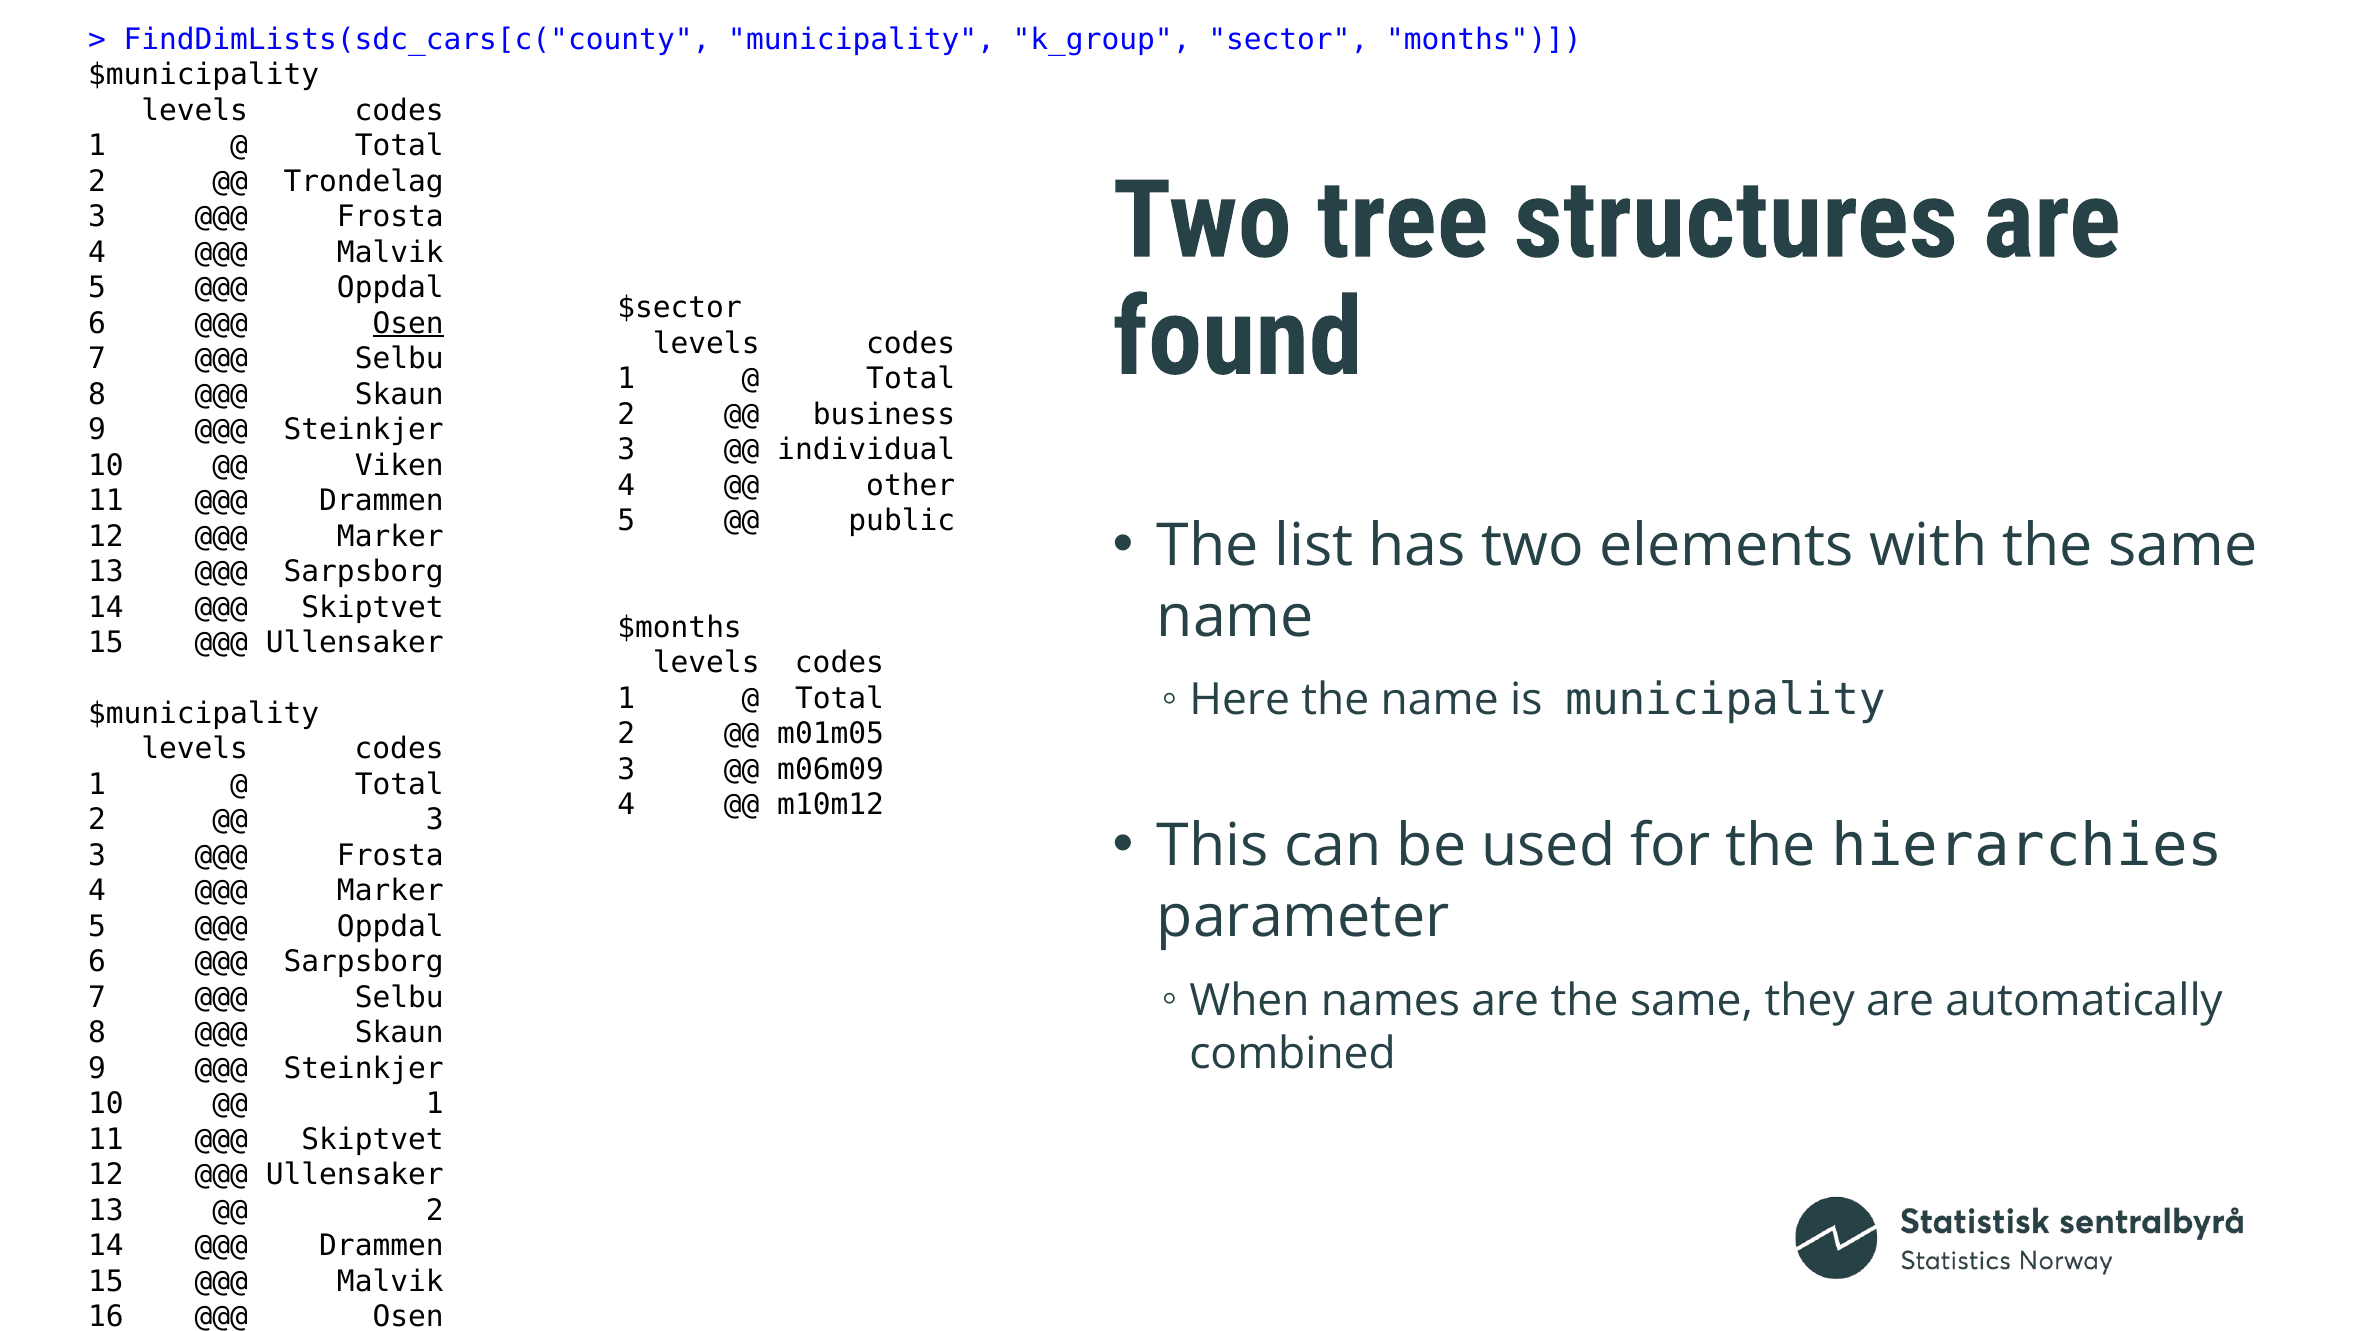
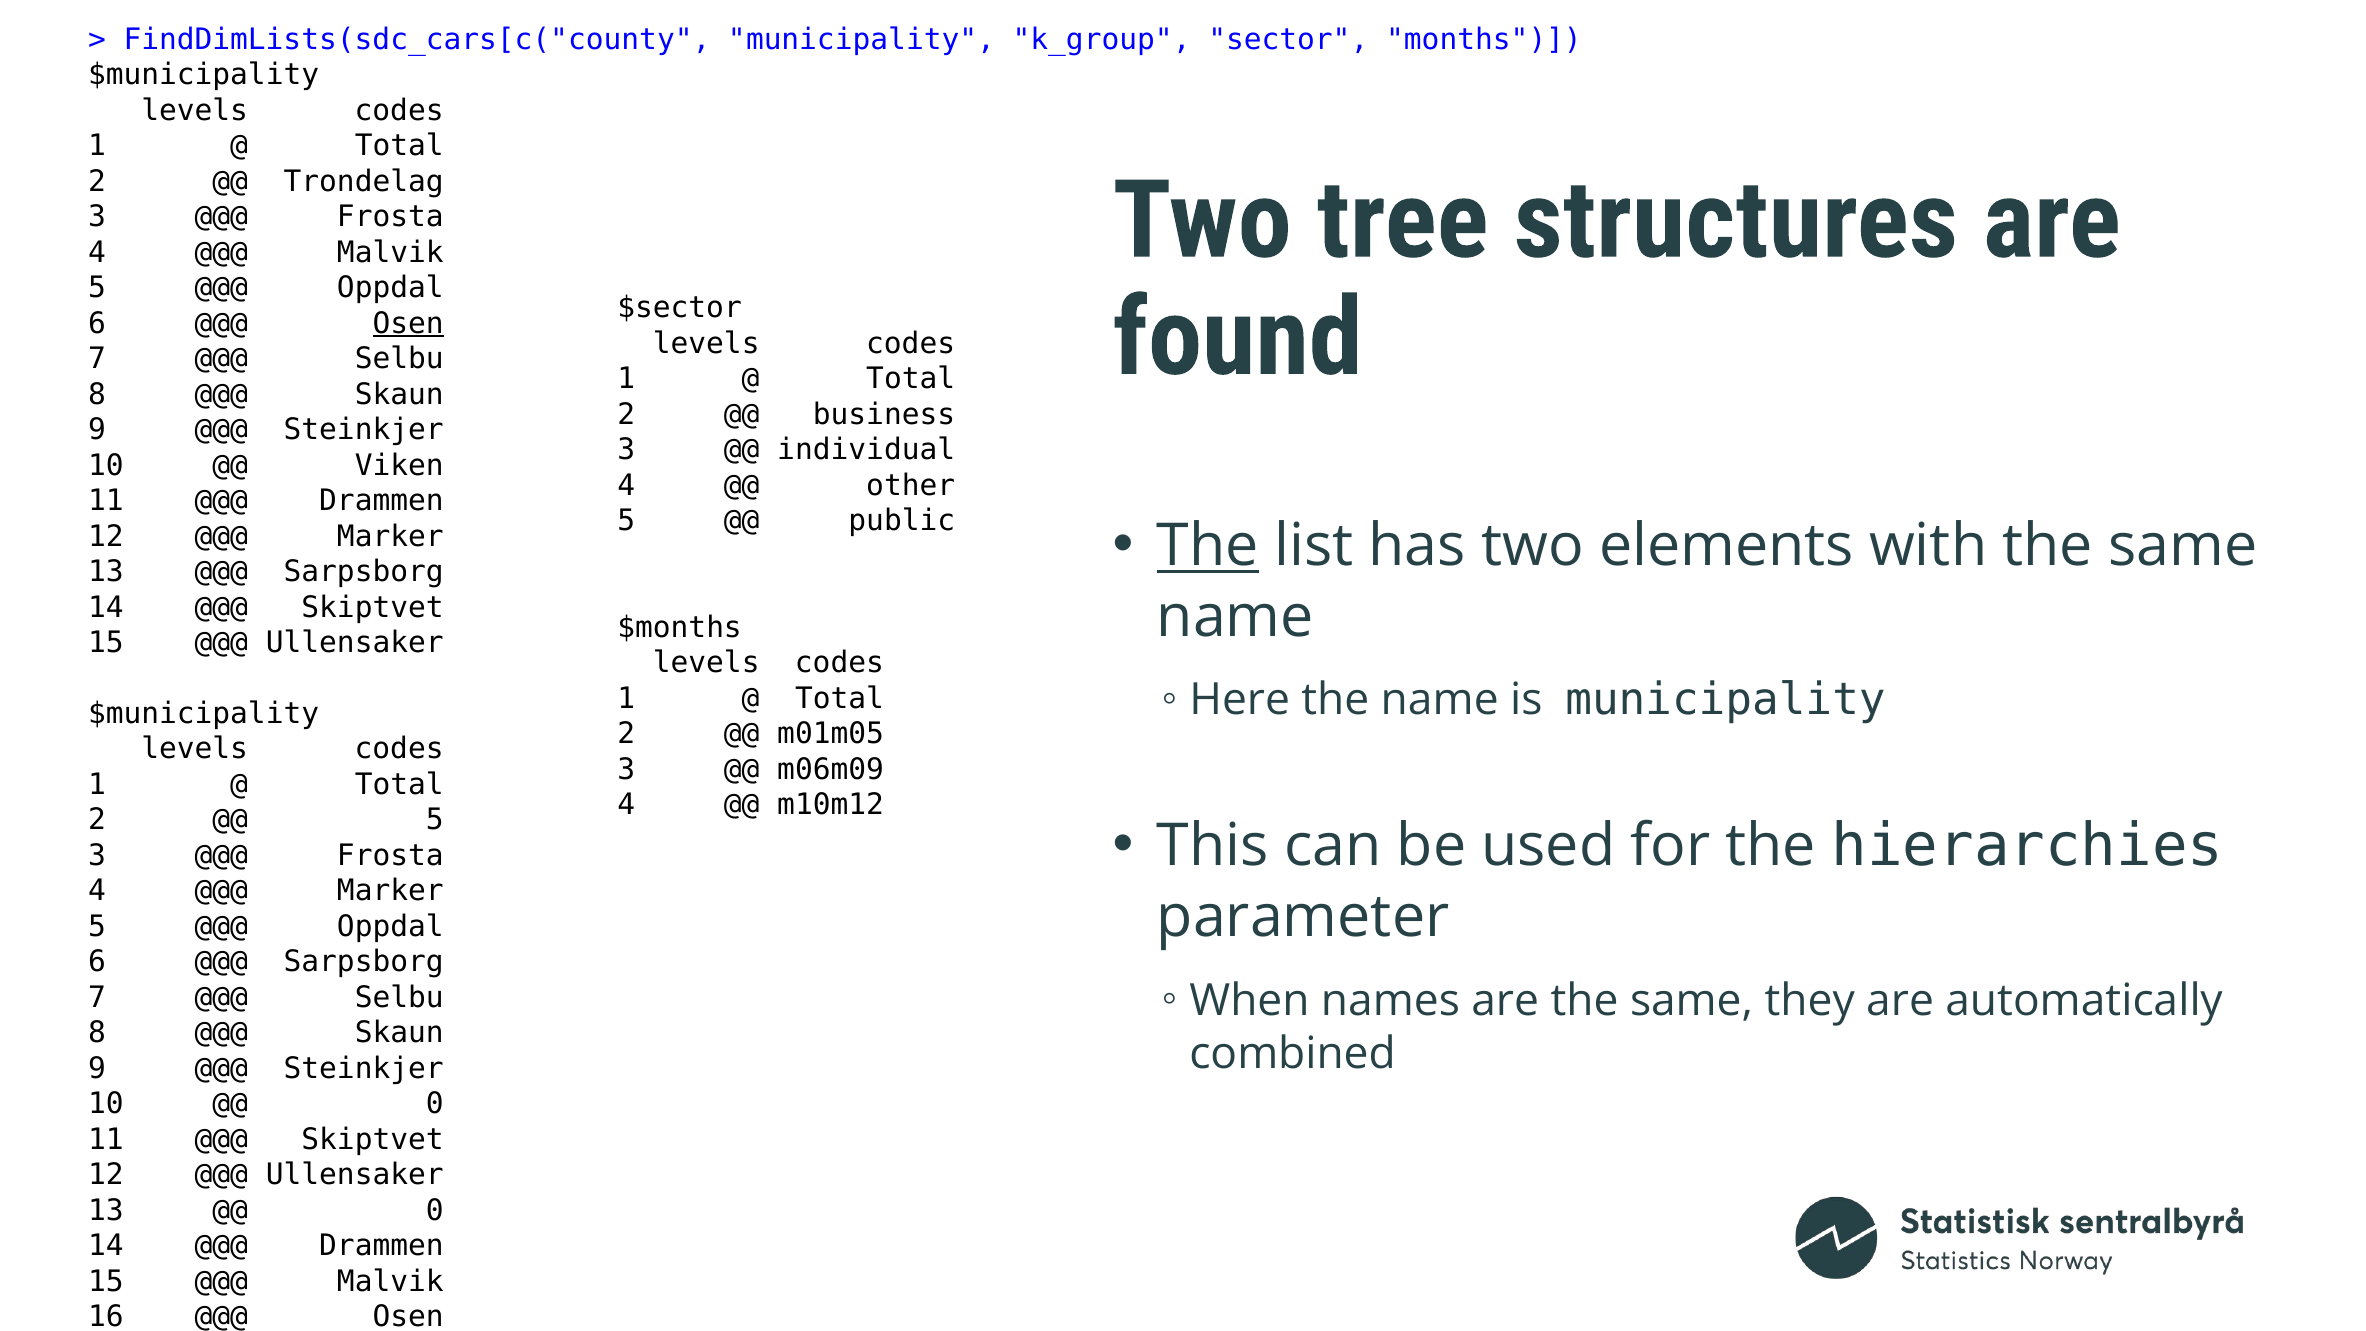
The at (1208, 546) underline: none -> present
3 at (435, 820): 3 -> 5
1 at (435, 1104): 1 -> 0
2 at (435, 1211): 2 -> 0
